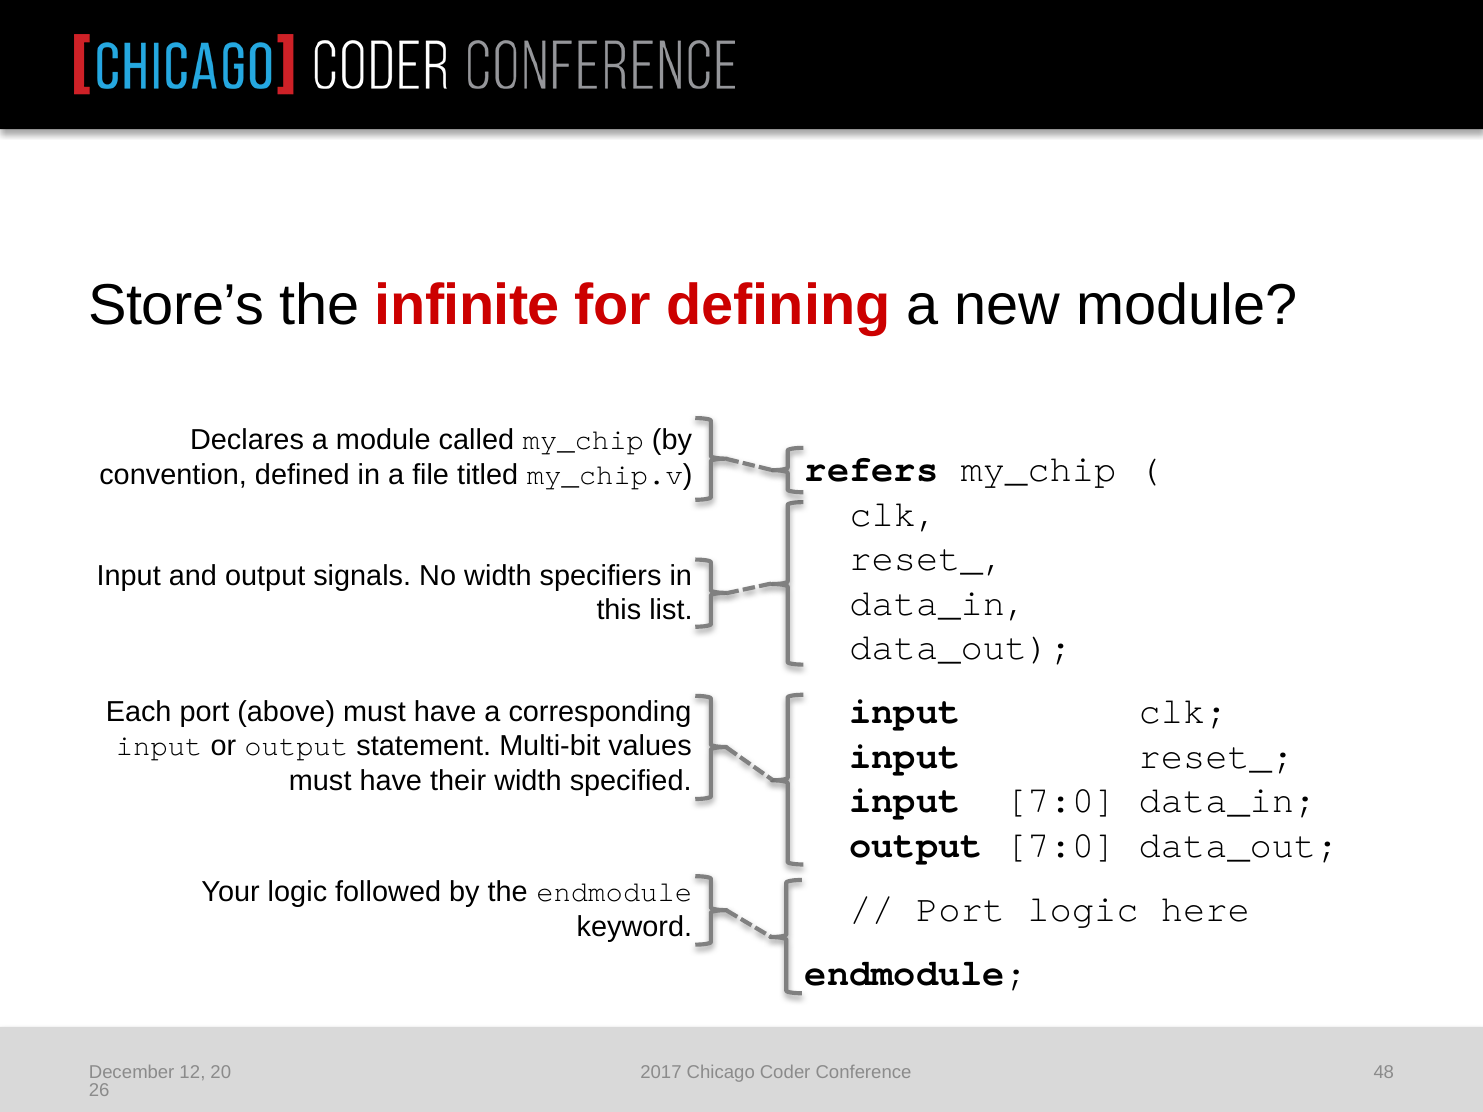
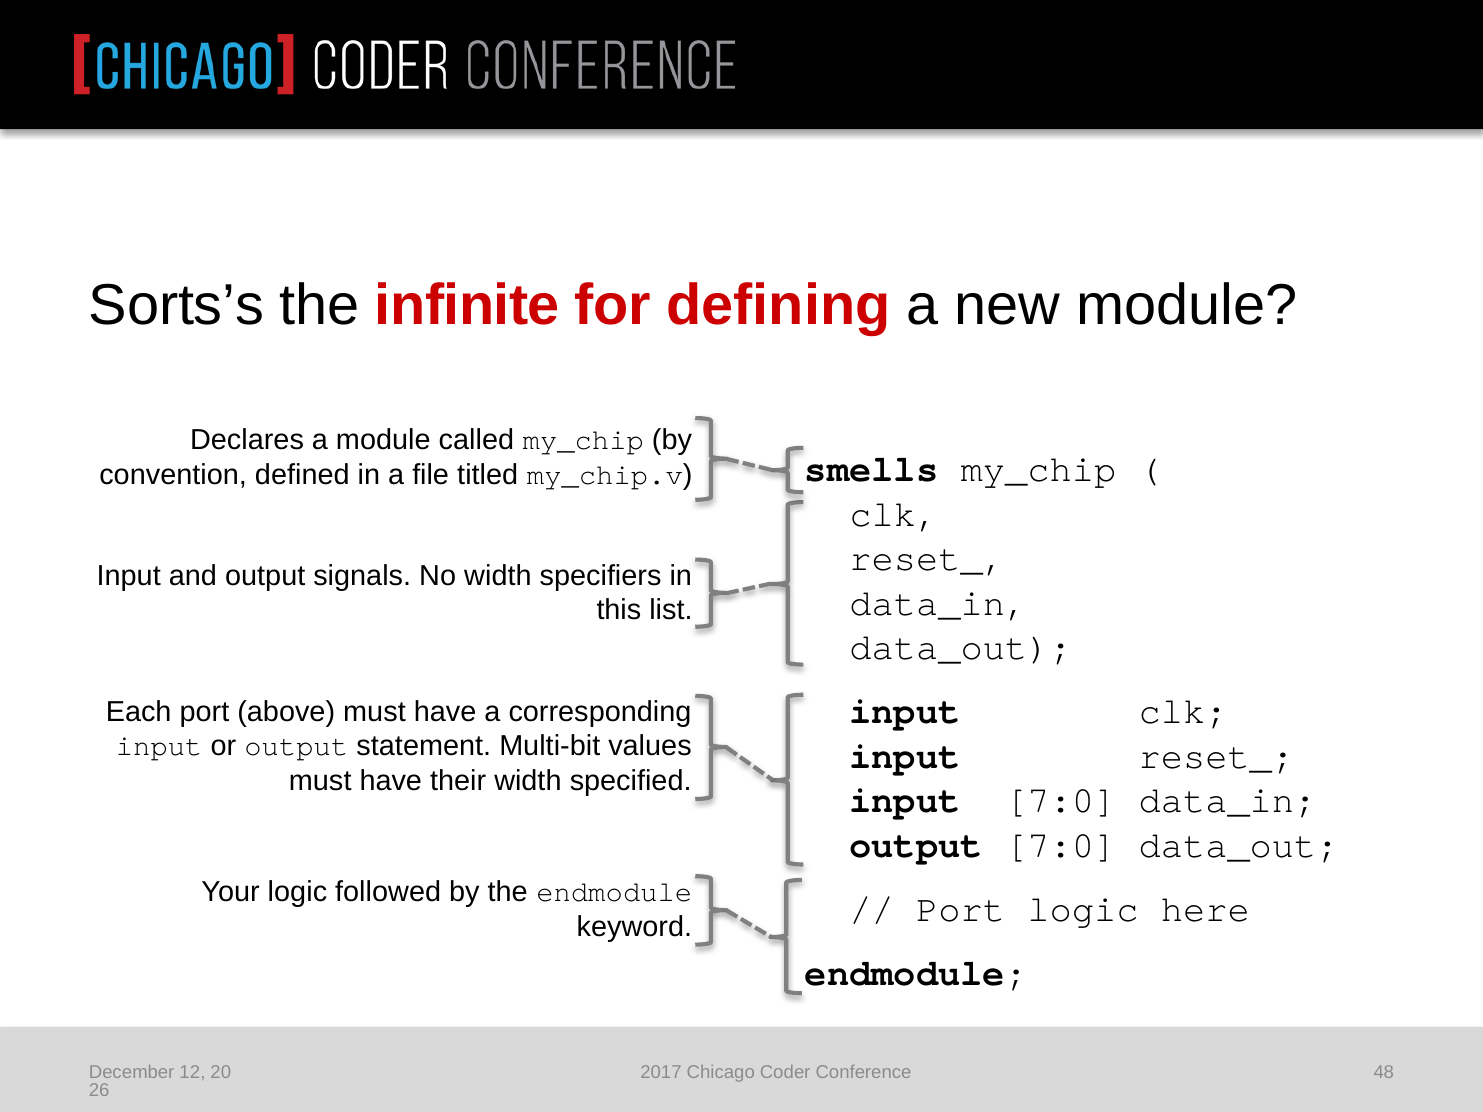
Store’s: Store’s -> Sorts’s
refers: refers -> smells
